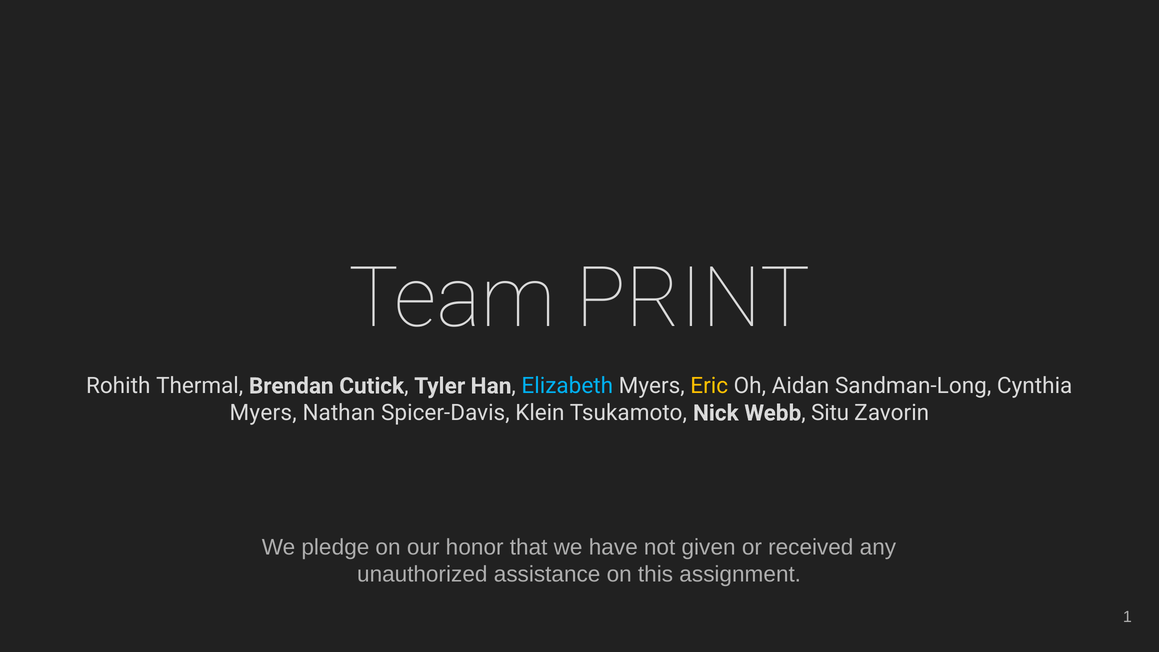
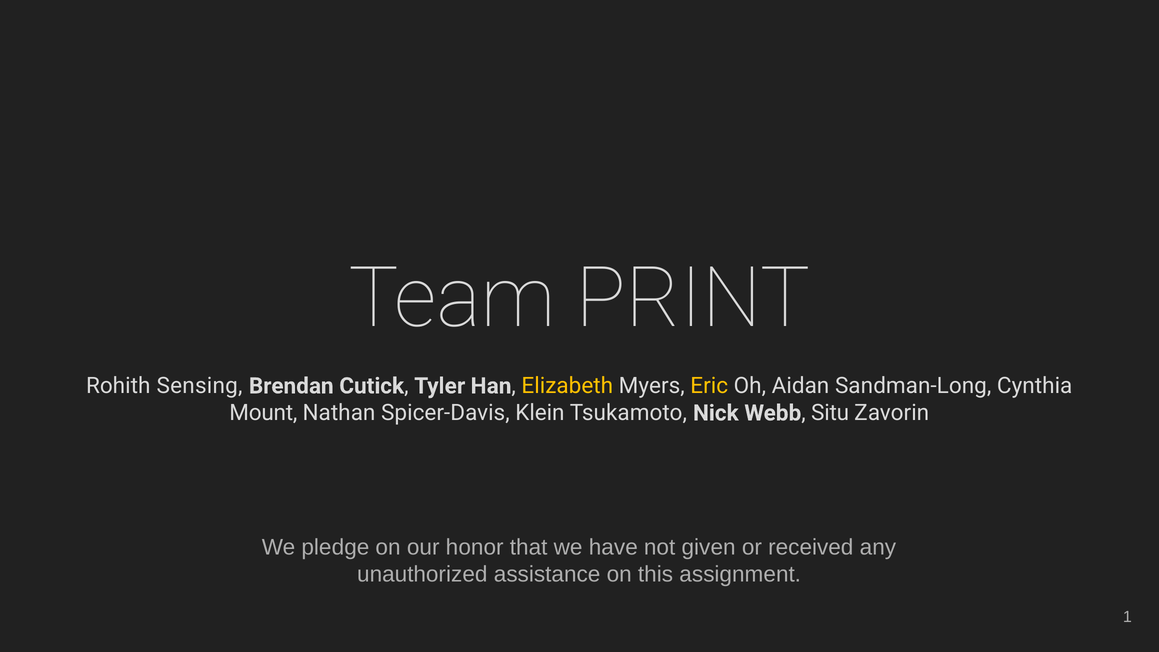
Thermal: Thermal -> Sensing
Elizabeth colour: light blue -> yellow
Myers at (263, 413): Myers -> Mount
